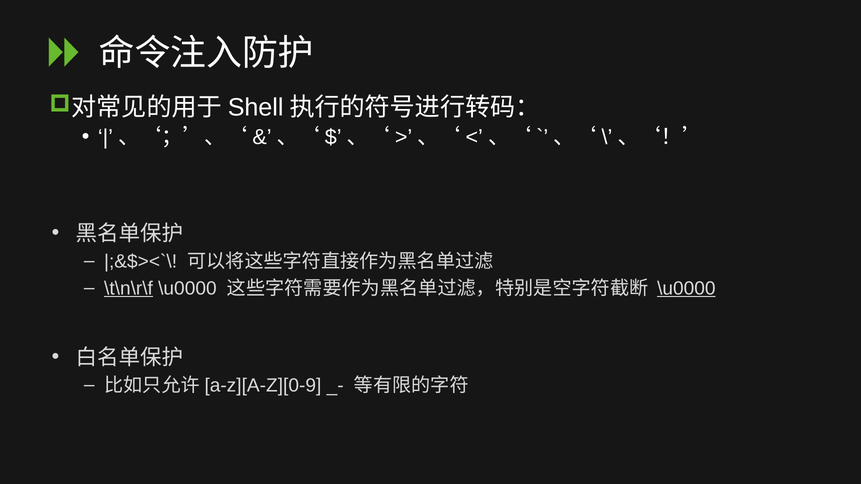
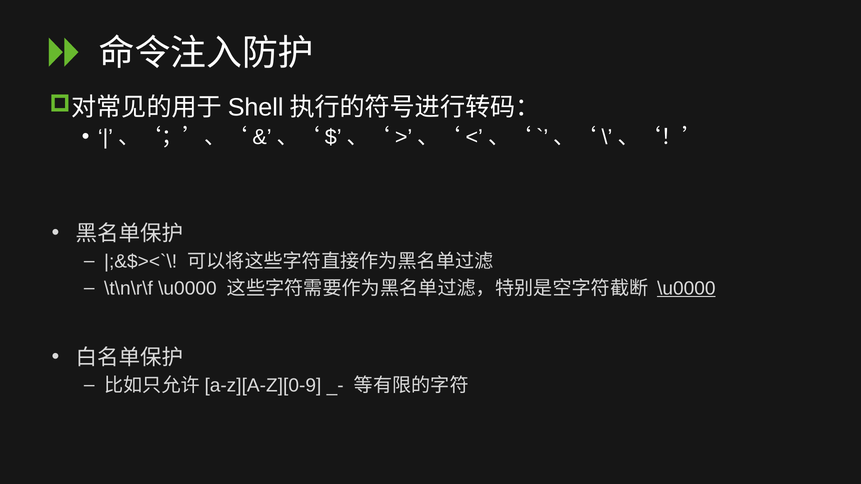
\t\n\r\f underline: present -> none
